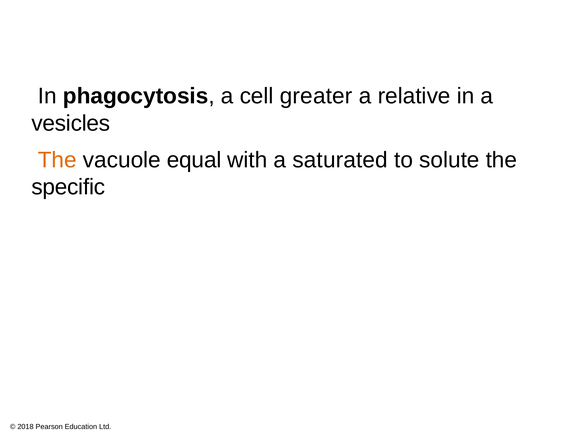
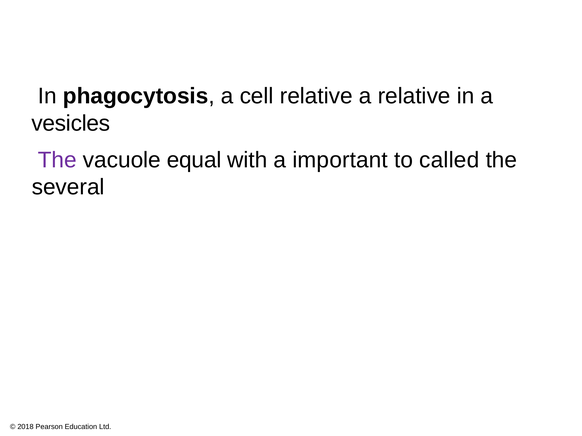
cell greater: greater -> relative
The at (57, 160) colour: orange -> purple
saturated: saturated -> important
solute: solute -> called
specific: specific -> several
